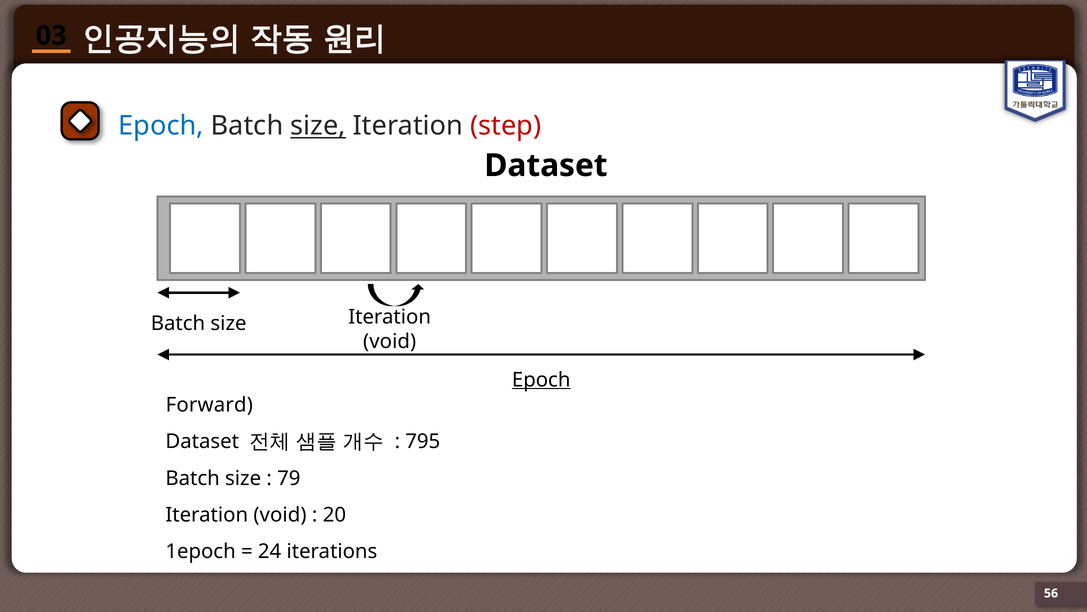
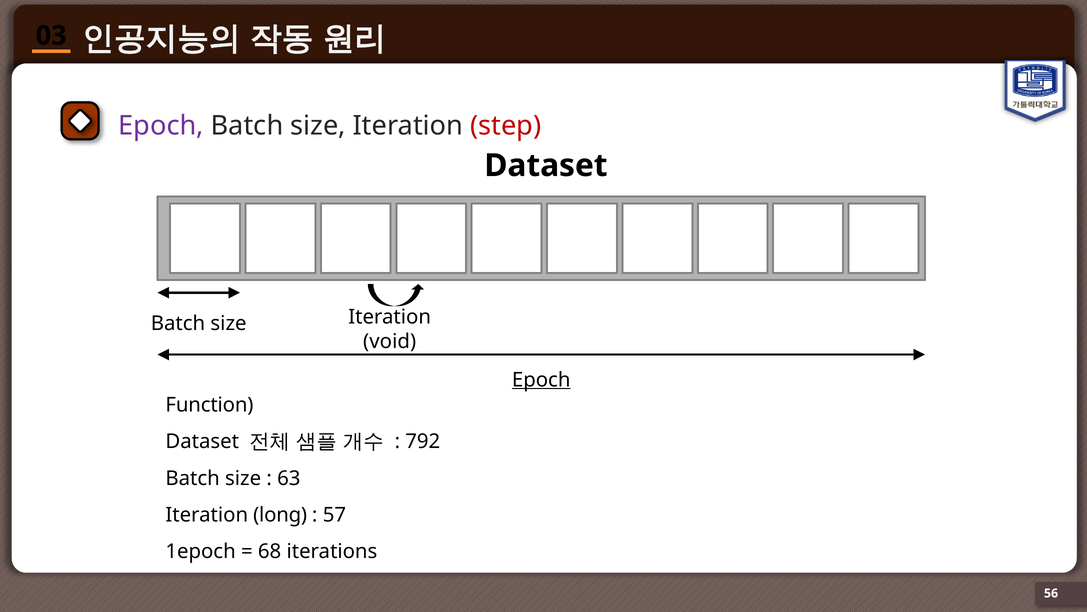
Epoch at (161, 126) colour: blue -> purple
size at (318, 126) underline: present -> none
Forward: Forward -> Function
795: 795 -> 792
79: 79 -> 63
void at (280, 515): void -> long
20: 20 -> 57
24: 24 -> 68
